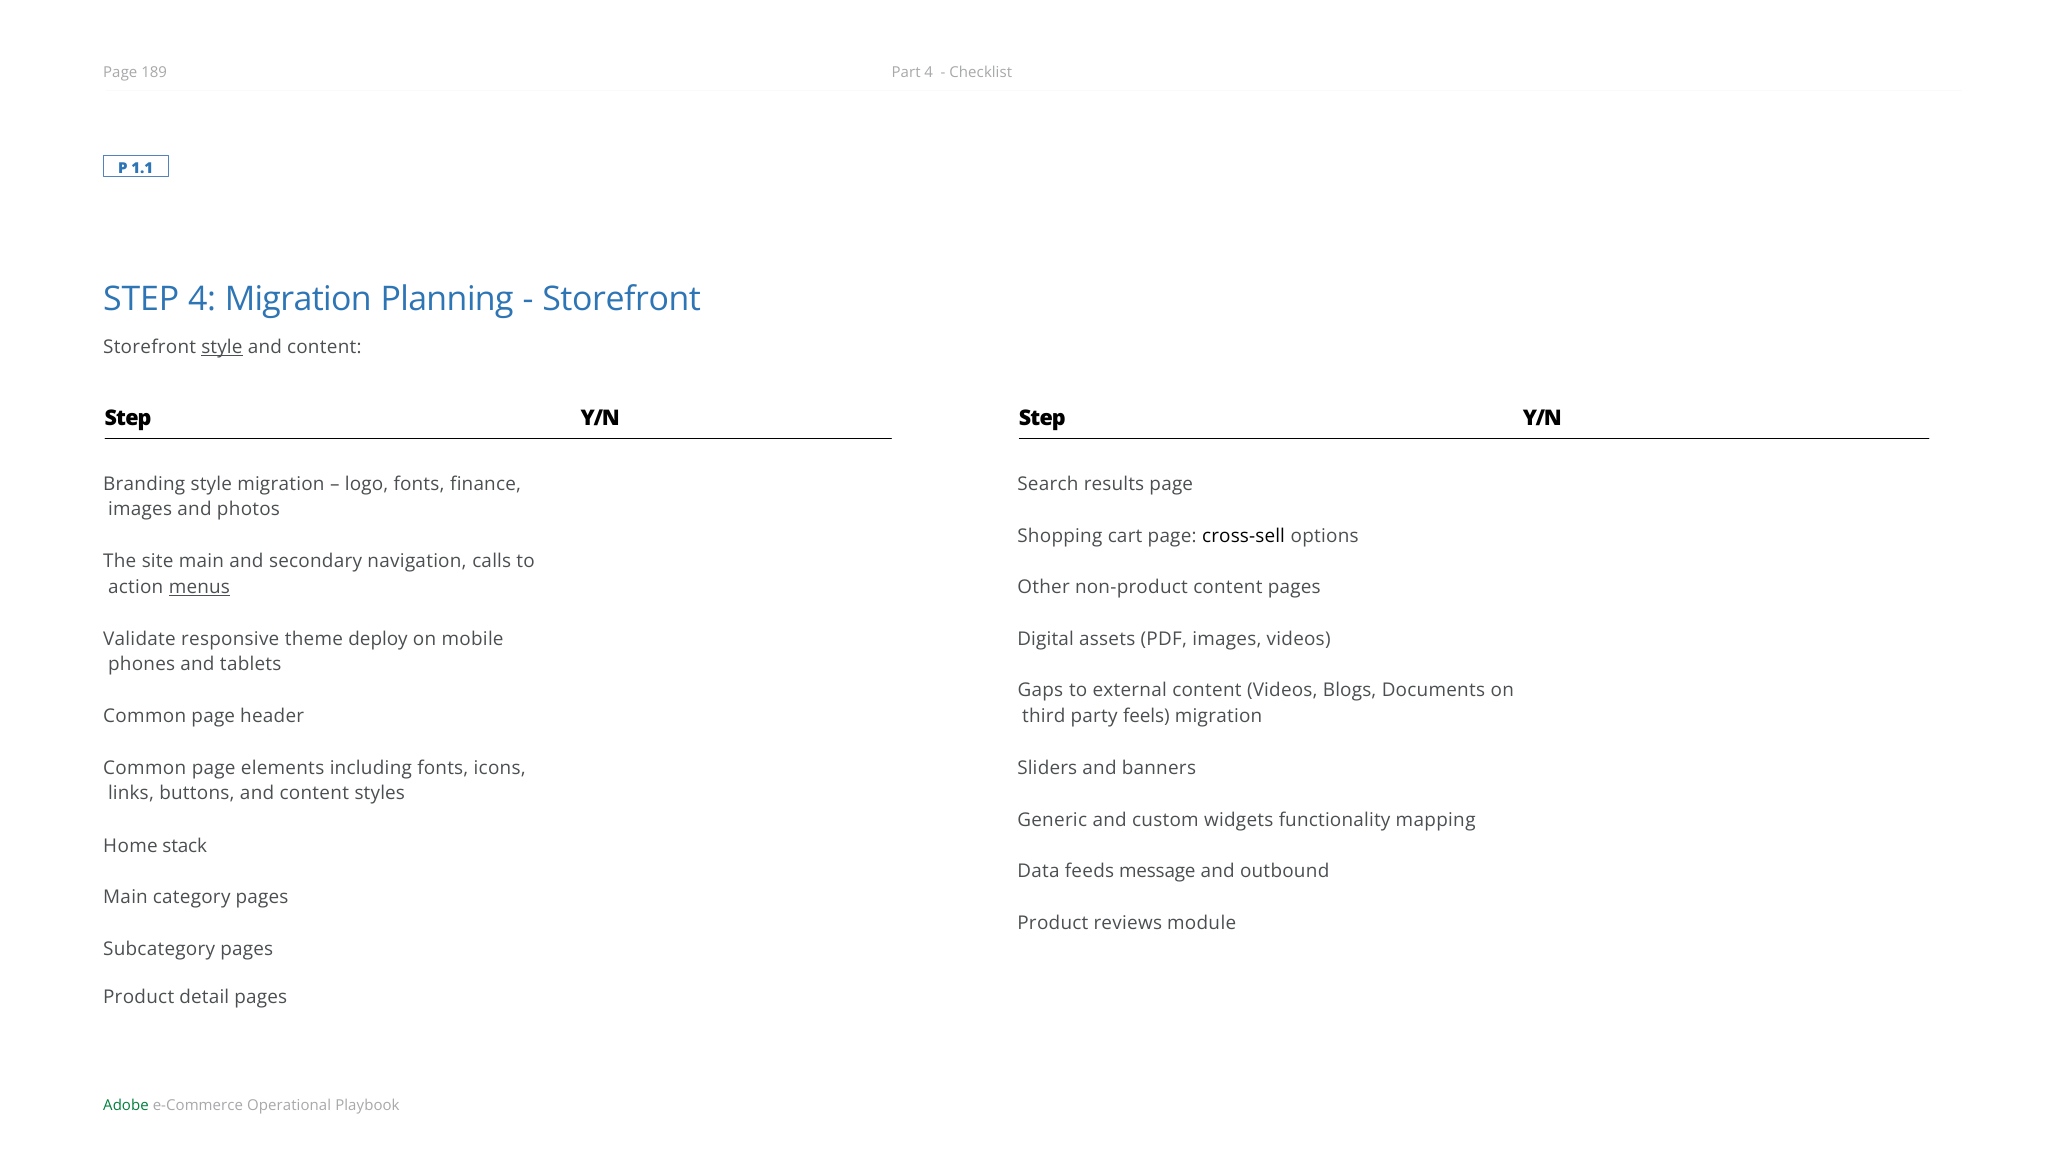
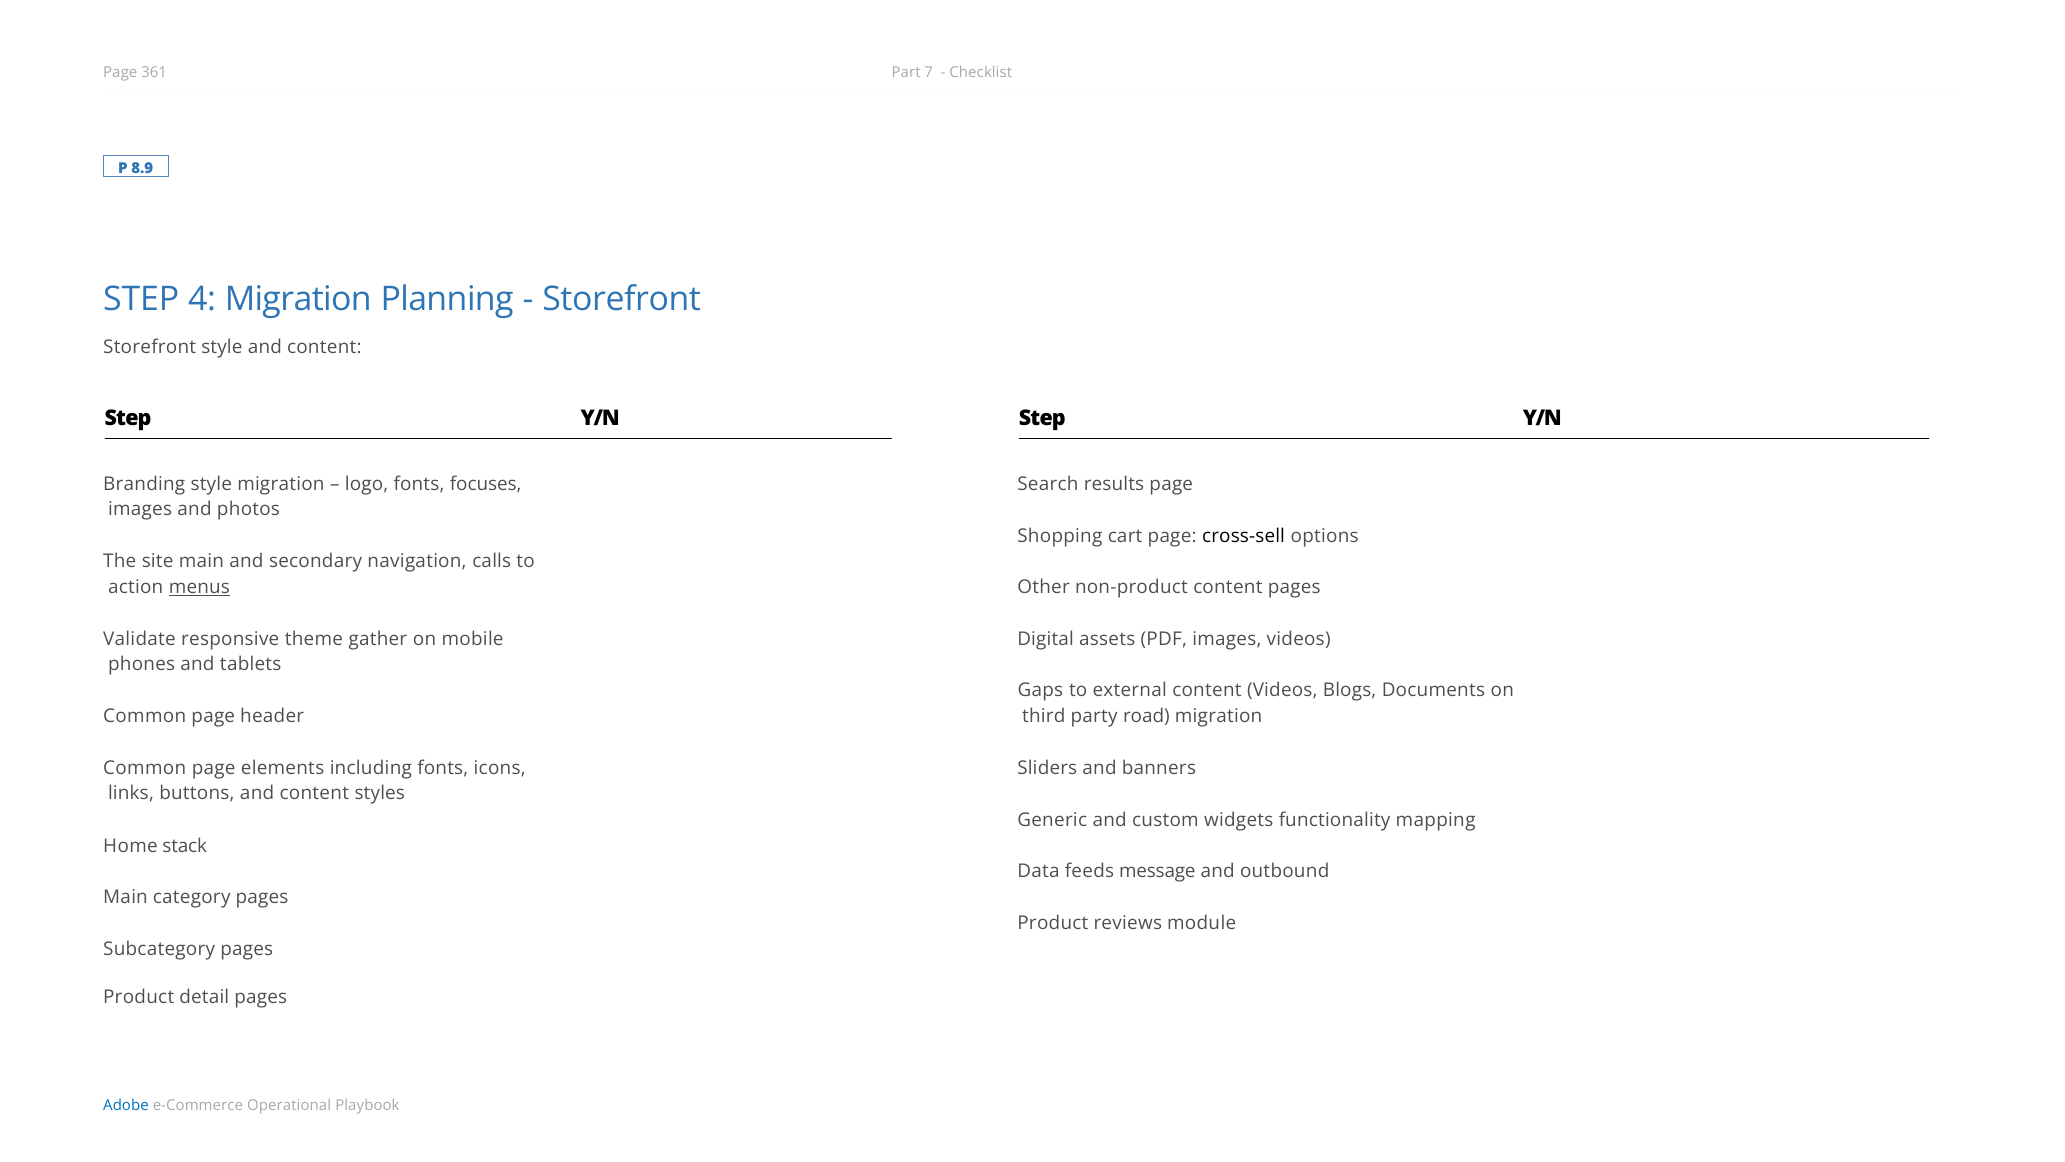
189: 189 -> 361
Part 4: 4 -> 7
1.1: 1.1 -> 8.9
style at (222, 347) underline: present -> none
finance: finance -> focuses
deploy: deploy -> gather
feels: feels -> road
Adobe colour: green -> blue
